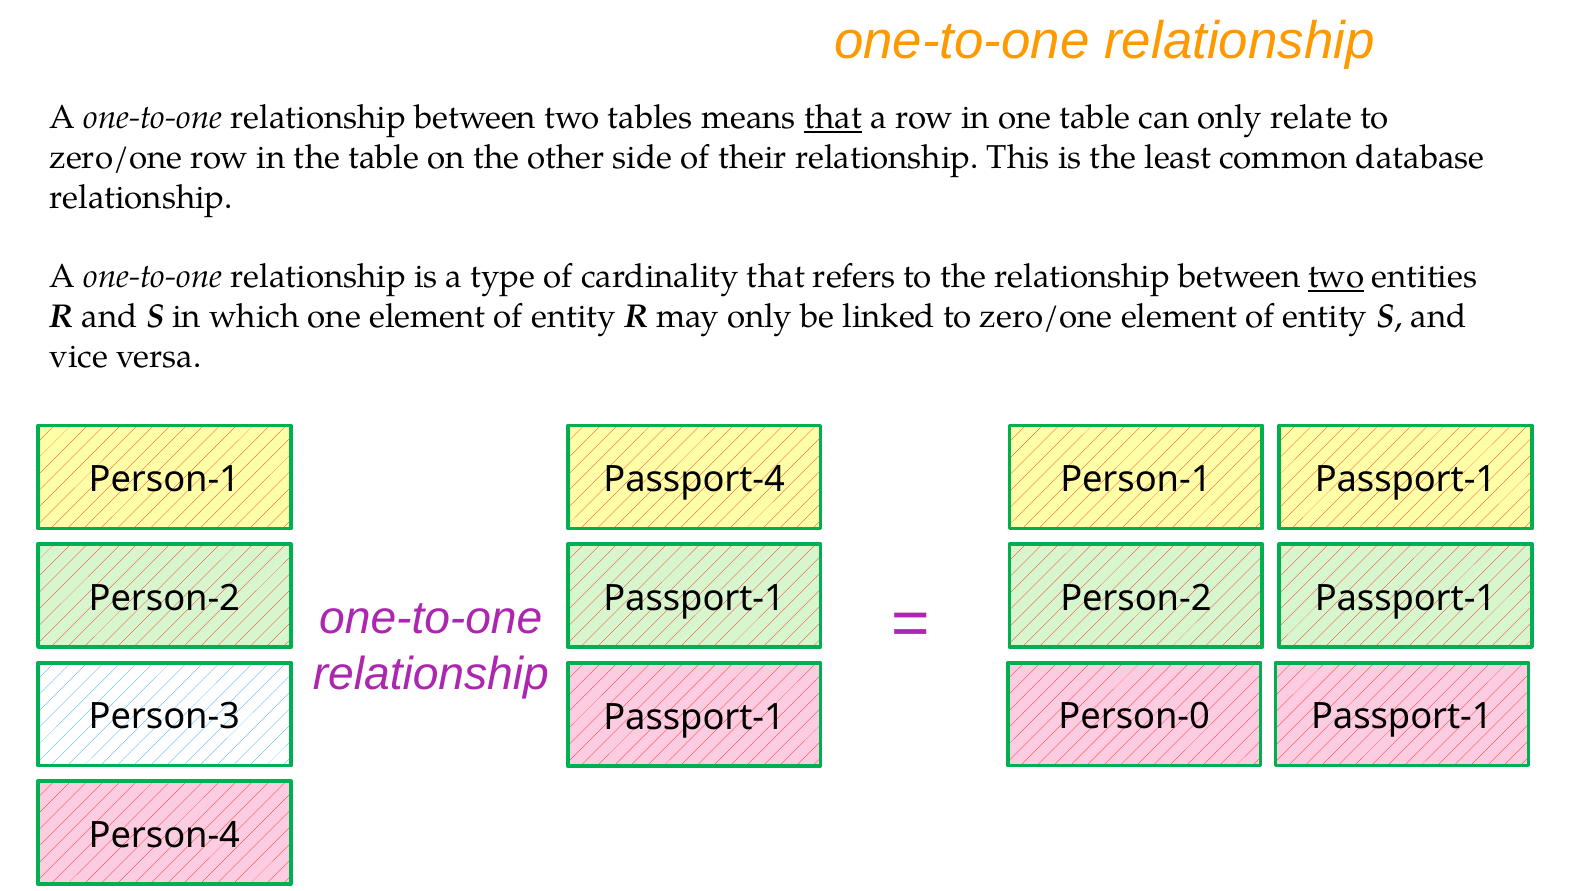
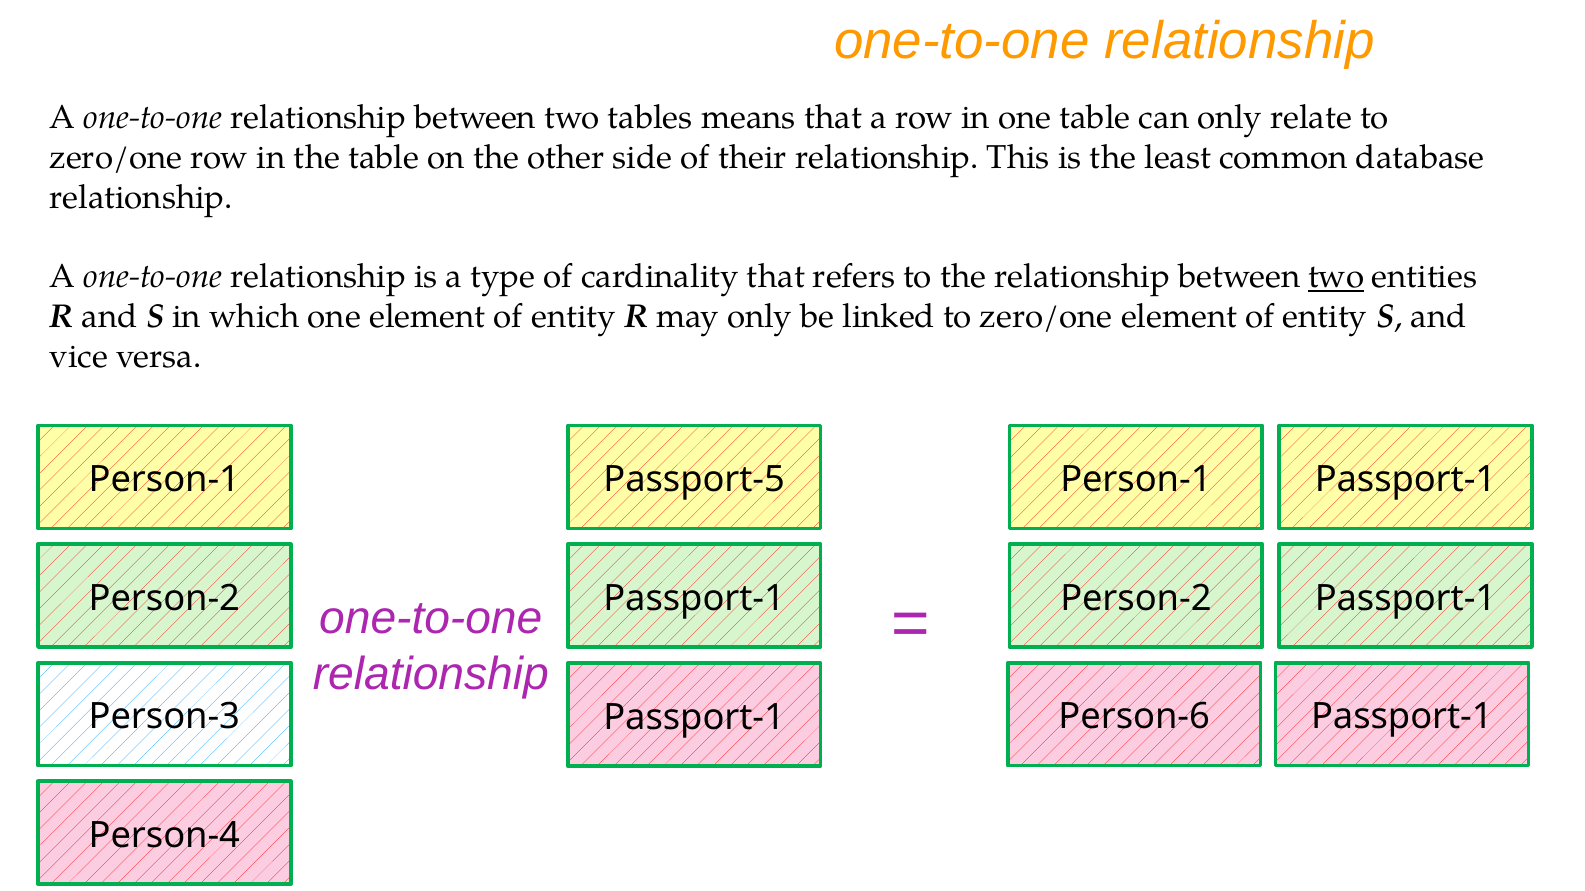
that at (833, 118) underline: present -> none
Passport-4: Passport-4 -> Passport-5
Person-0: Person-0 -> Person-6
